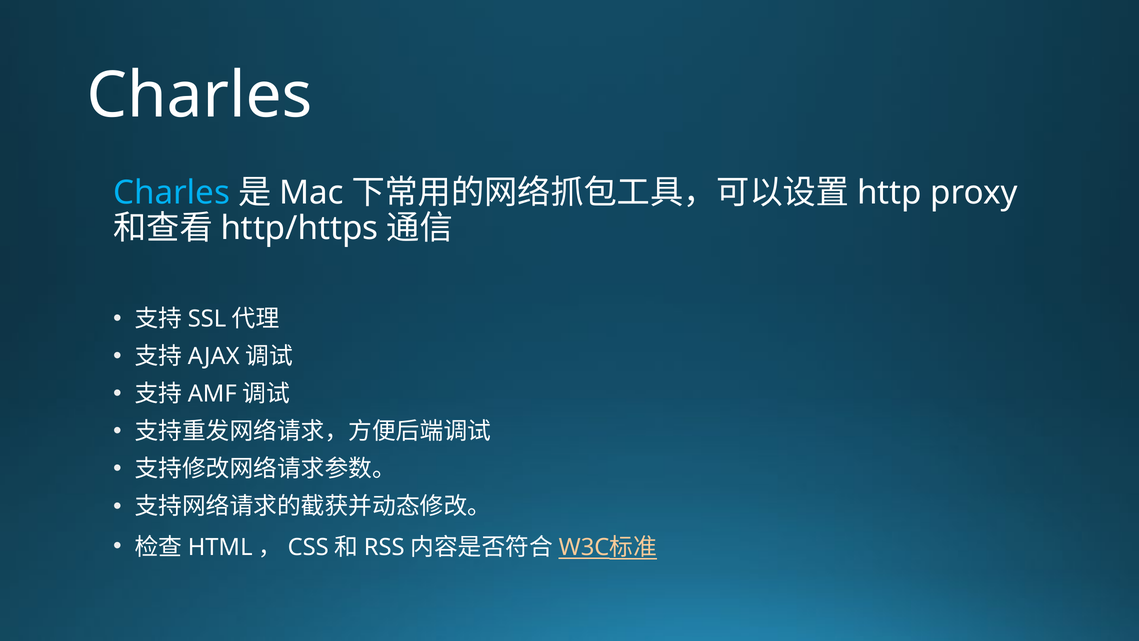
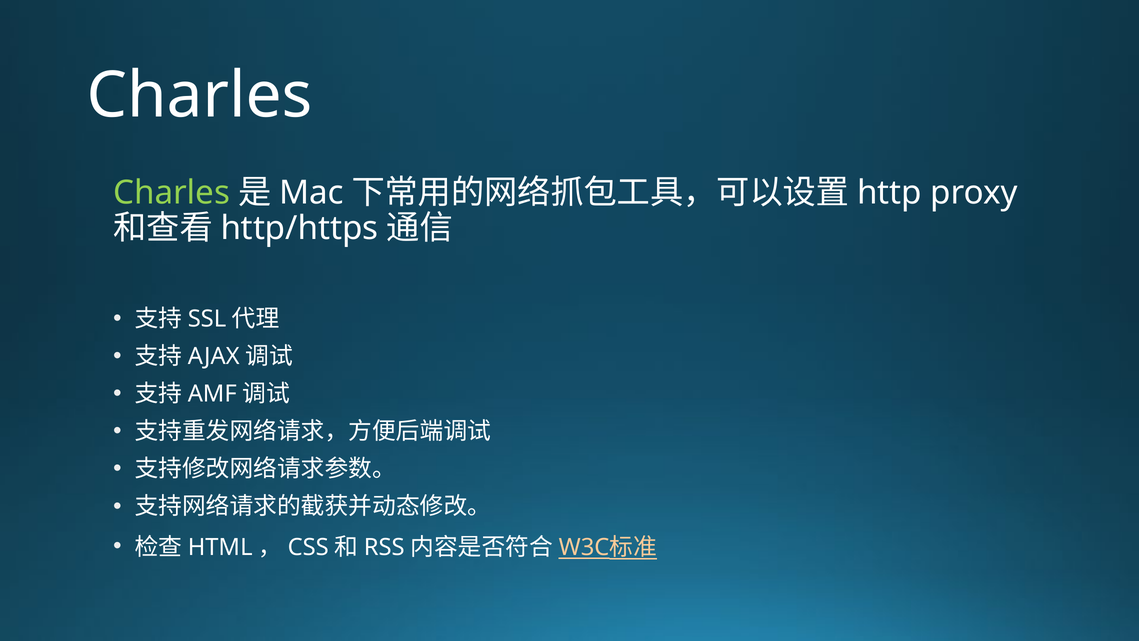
Charles at (172, 193) colour: light blue -> light green
